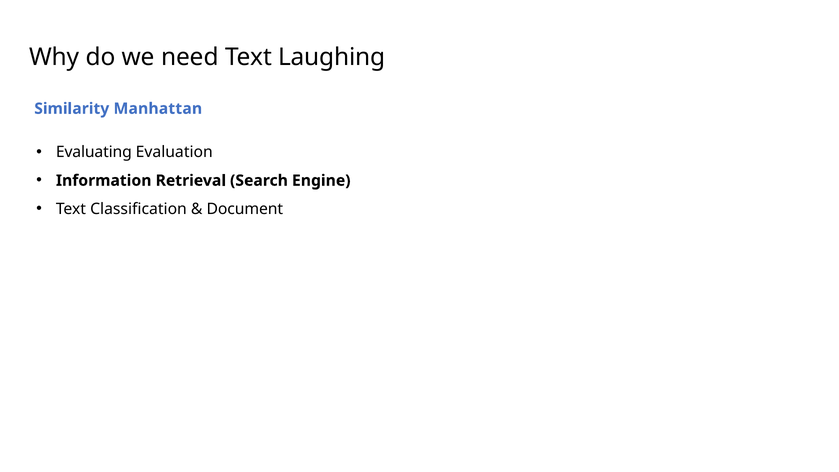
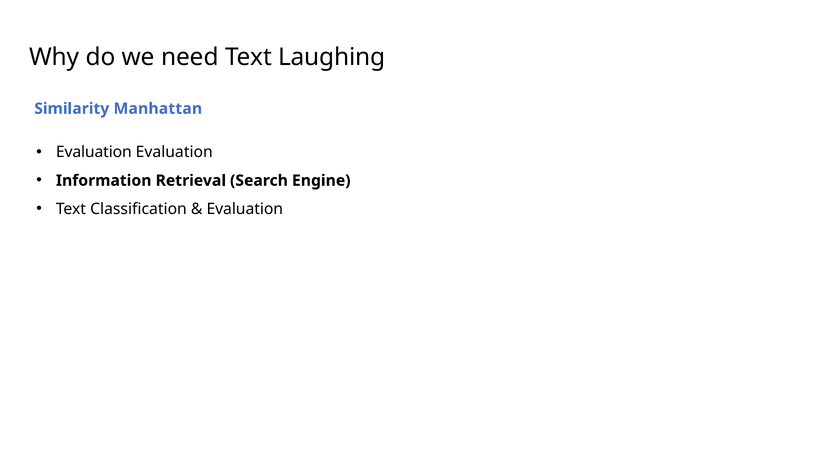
Evaluating at (94, 152): Evaluating -> Evaluation
Document at (245, 209): Document -> Evaluation
